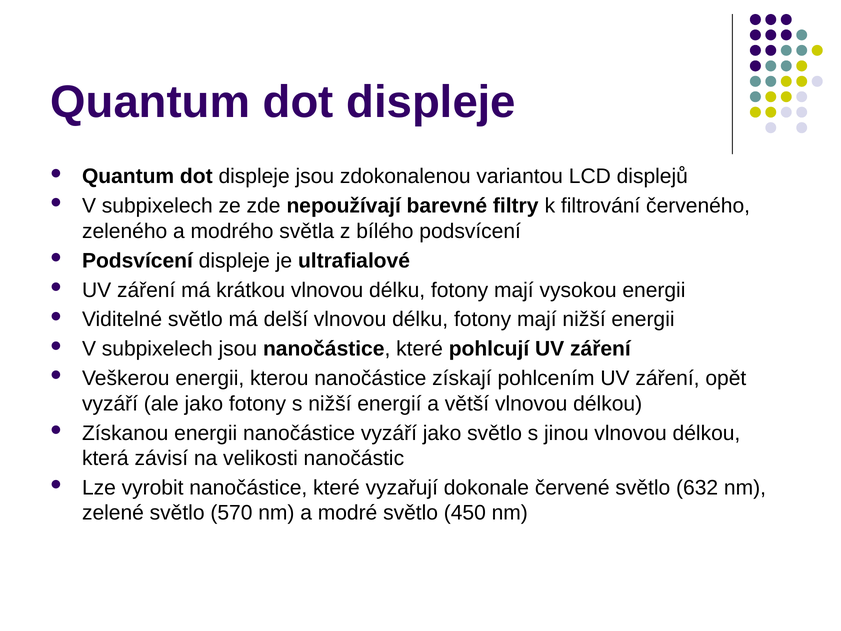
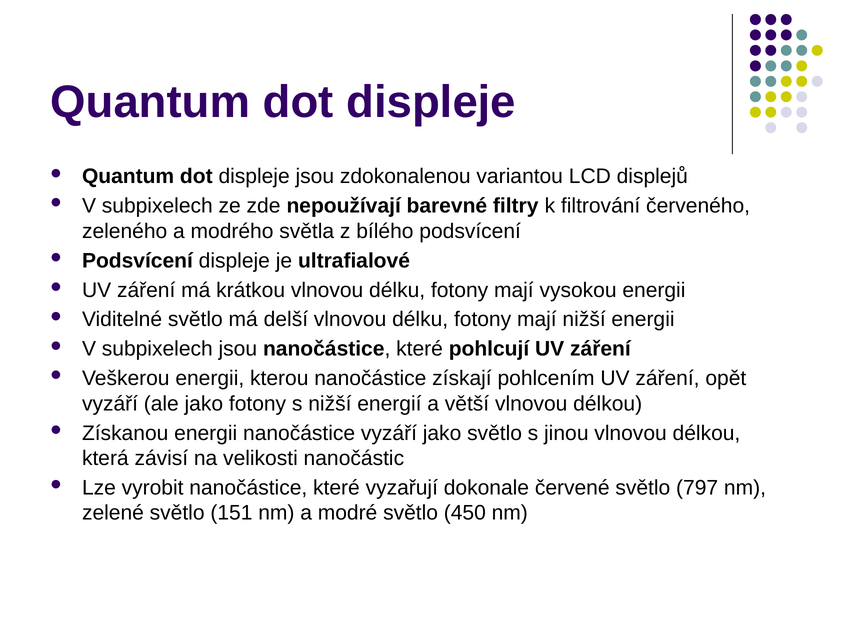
632: 632 -> 797
570: 570 -> 151
